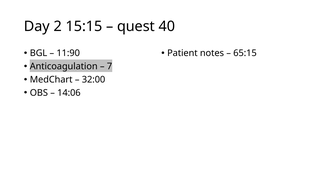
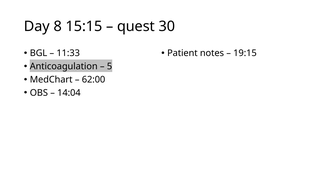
2: 2 -> 8
40: 40 -> 30
11:90: 11:90 -> 11:33
65:15: 65:15 -> 19:15
7: 7 -> 5
32:00: 32:00 -> 62:00
14:06: 14:06 -> 14:04
